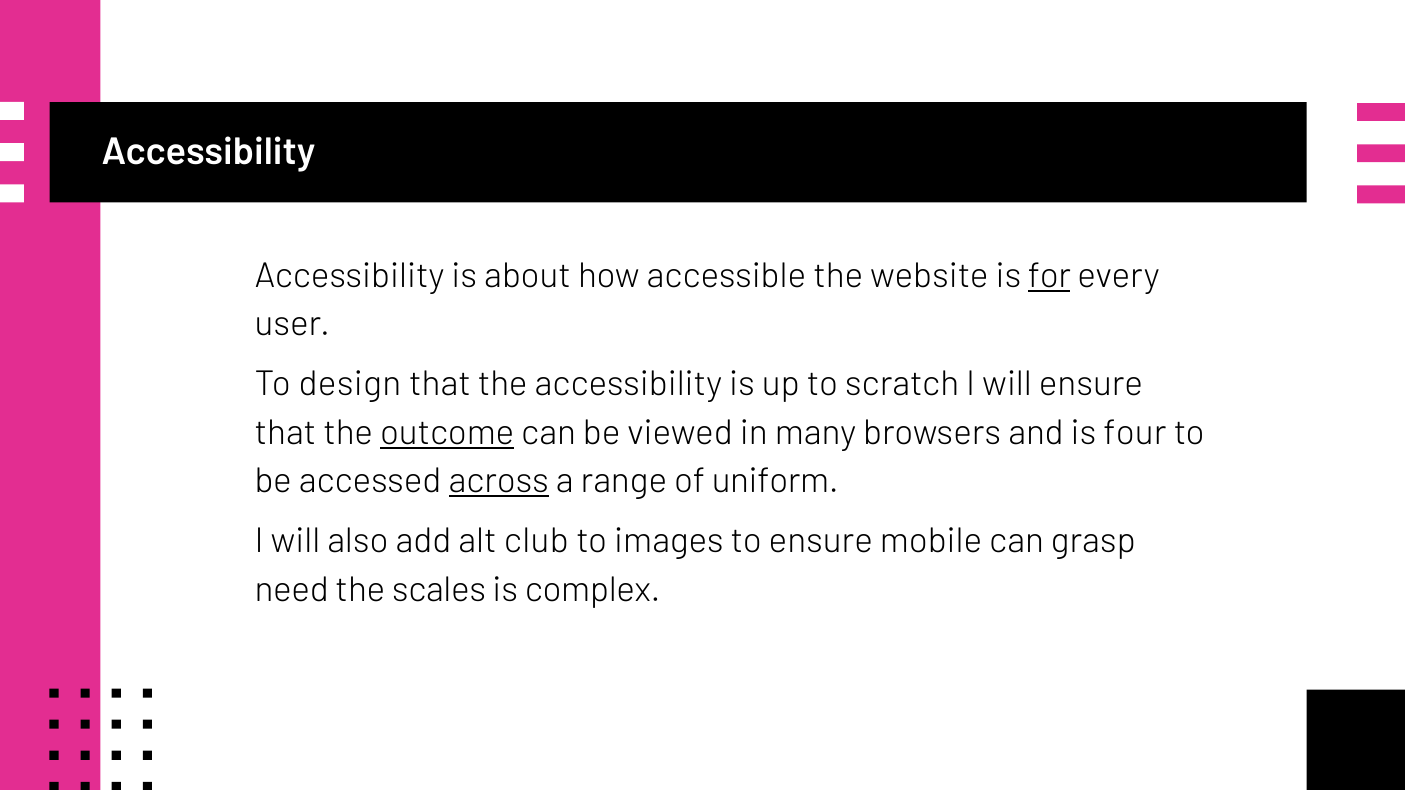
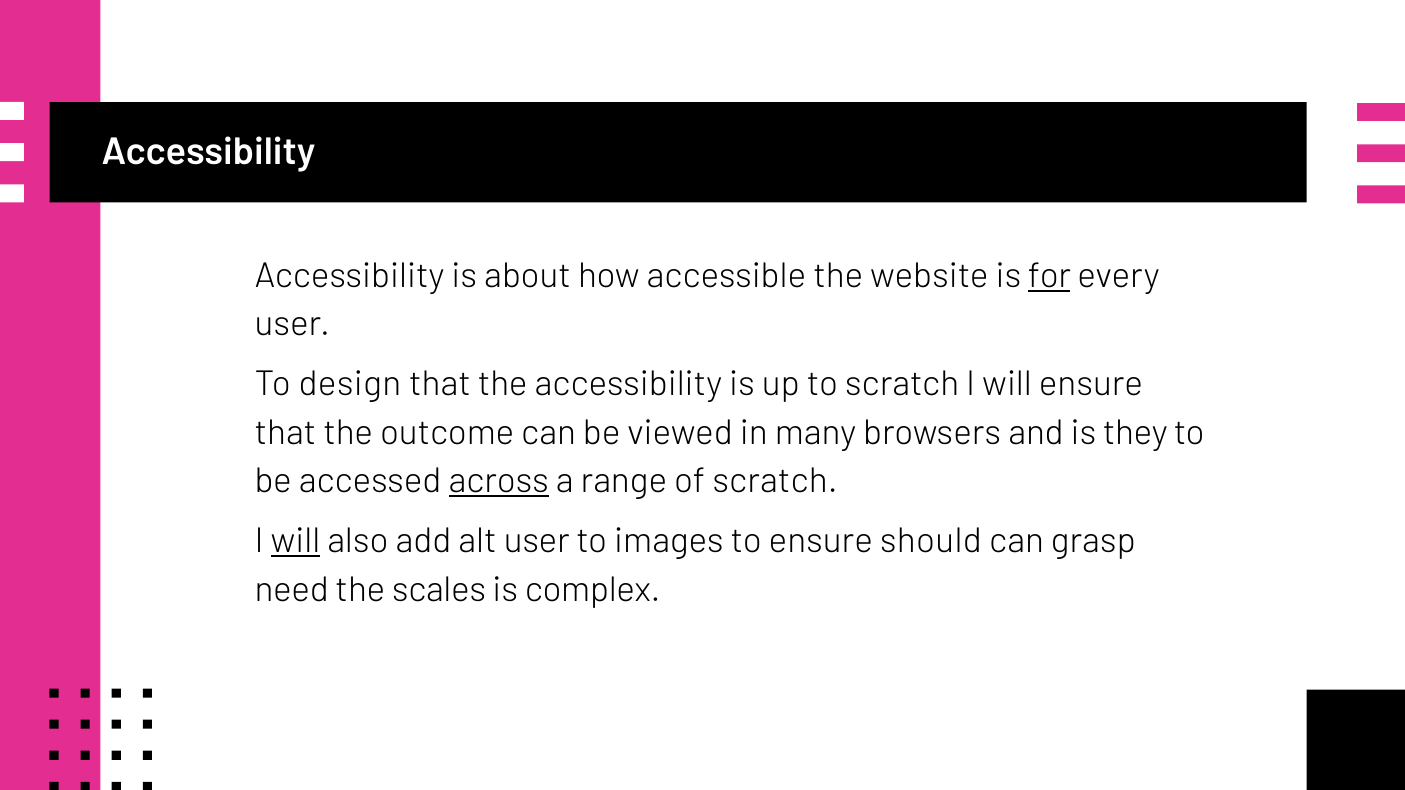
outcome underline: present -> none
four: four -> they
of uniform: uniform -> scratch
will at (295, 541) underline: none -> present
alt club: club -> user
mobile: mobile -> should
